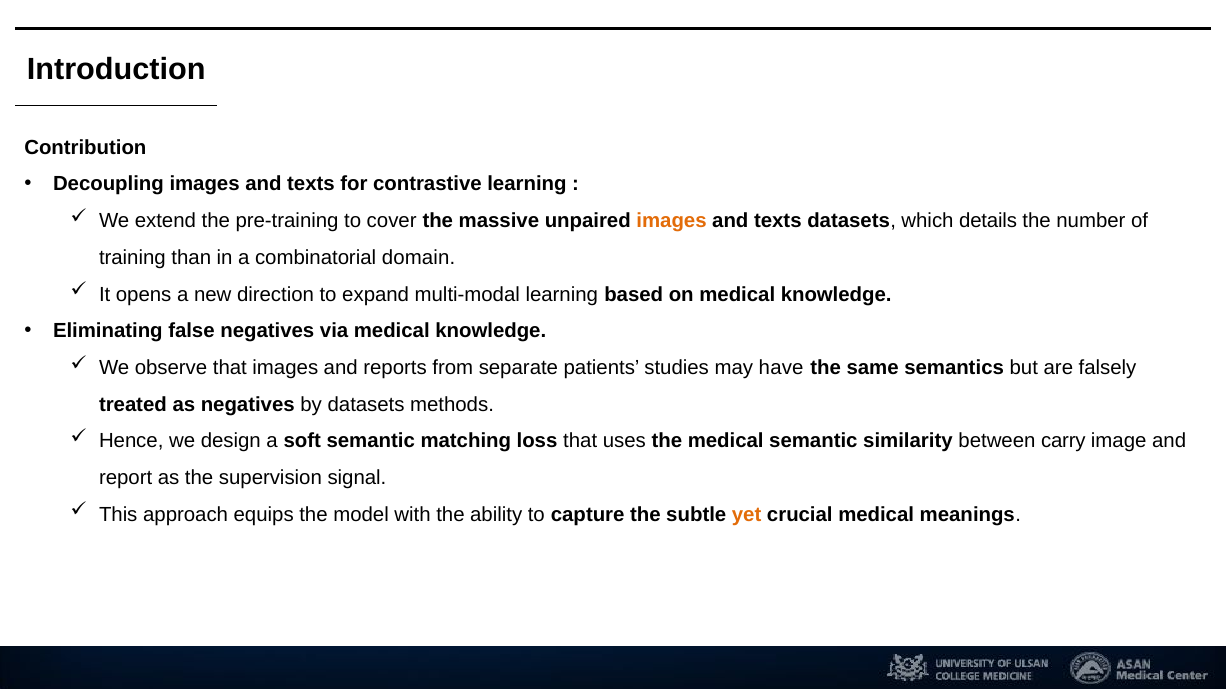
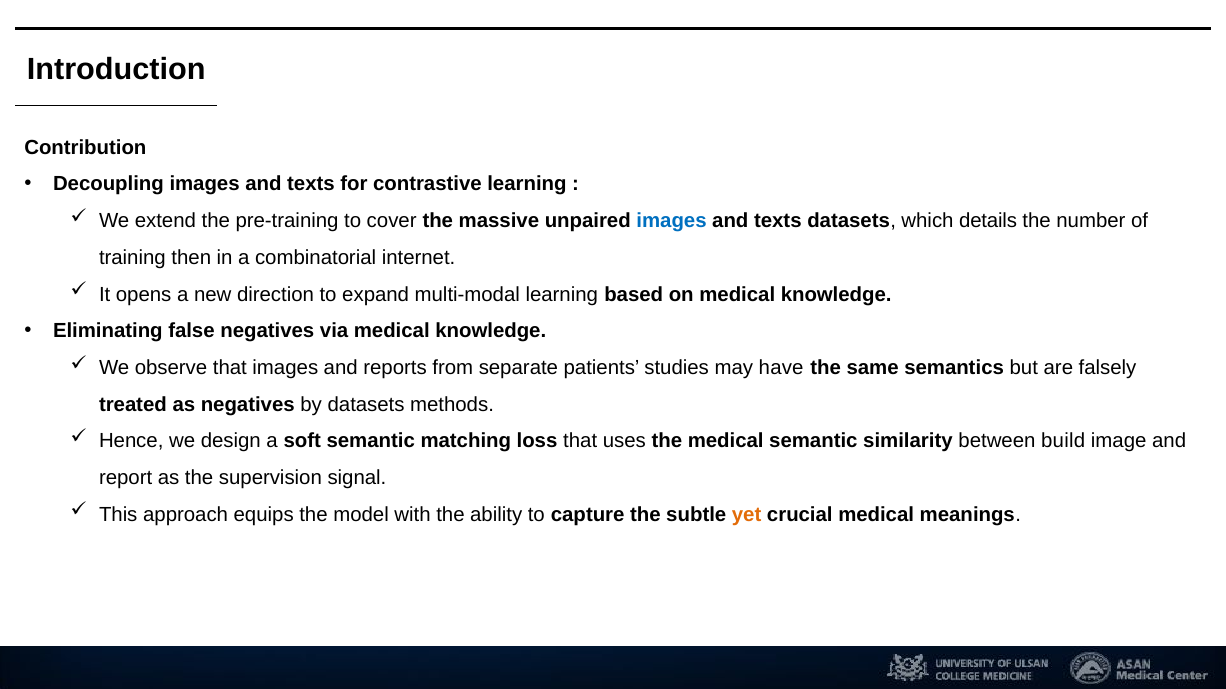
images at (672, 221) colour: orange -> blue
than: than -> then
domain: domain -> internet
carry: carry -> build
